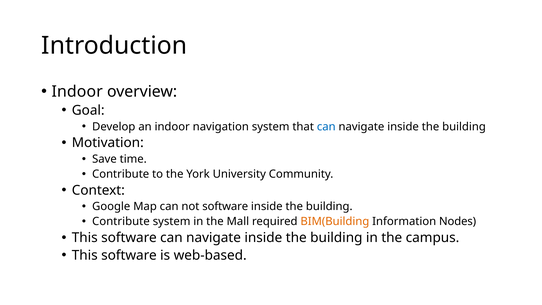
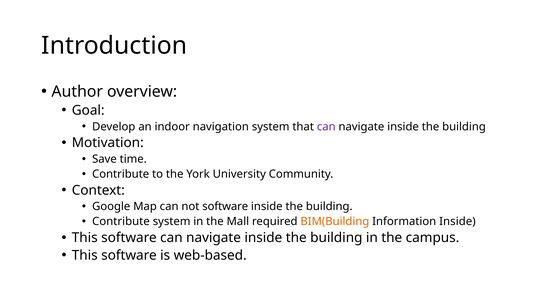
Indoor at (77, 92): Indoor -> Author
can at (326, 127) colour: blue -> purple
Information Nodes: Nodes -> Inside
